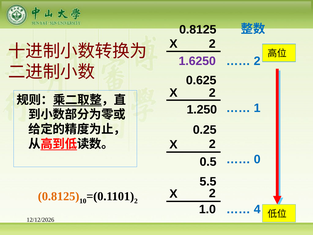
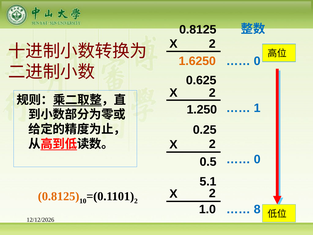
1.6250 colour: purple -> orange
2 at (257, 61): 2 -> 0
5.5: 5.5 -> 5.1
4: 4 -> 8
